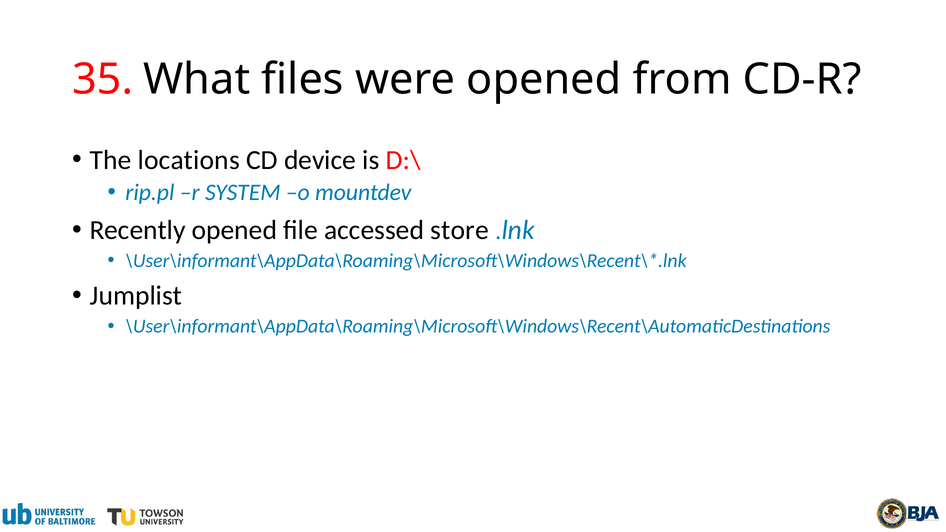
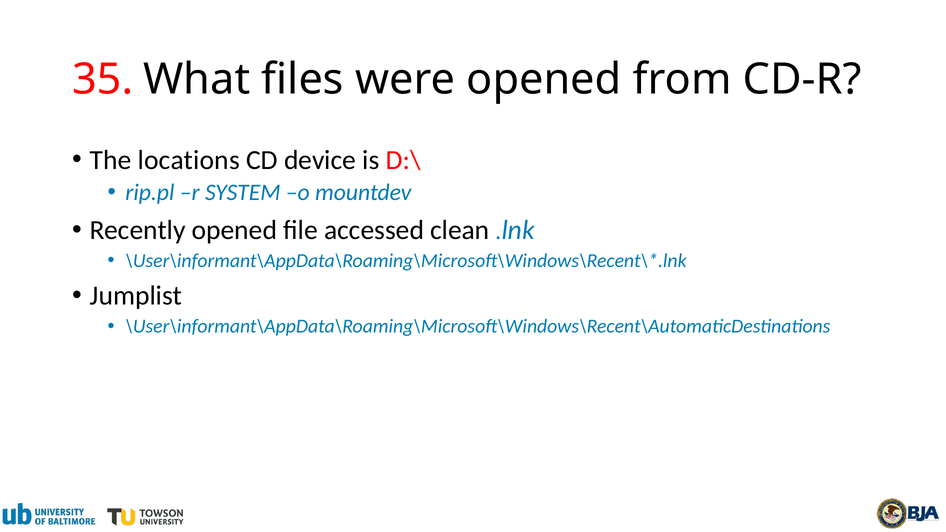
store: store -> clean
